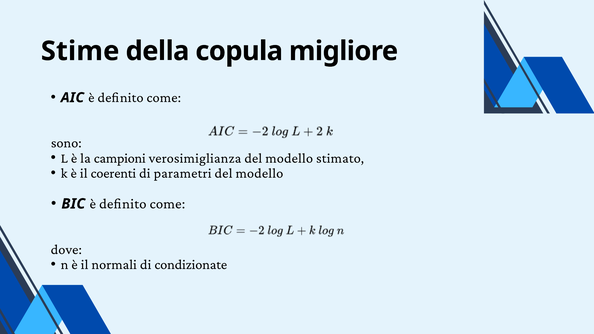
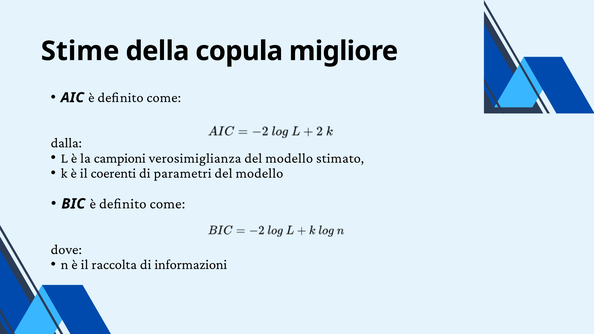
sono: sono -> dalla
normali: normali -> raccolta
condizionate: condizionate -> informazioni
